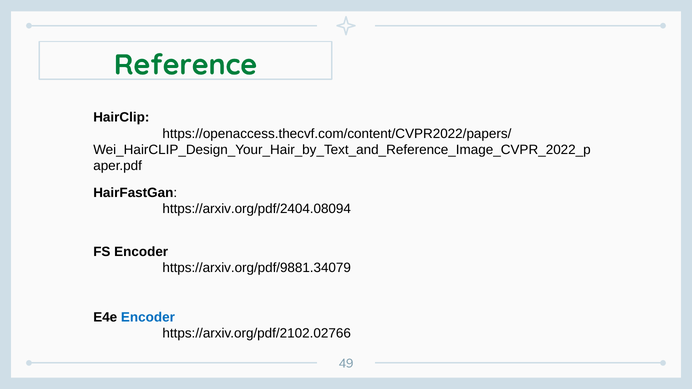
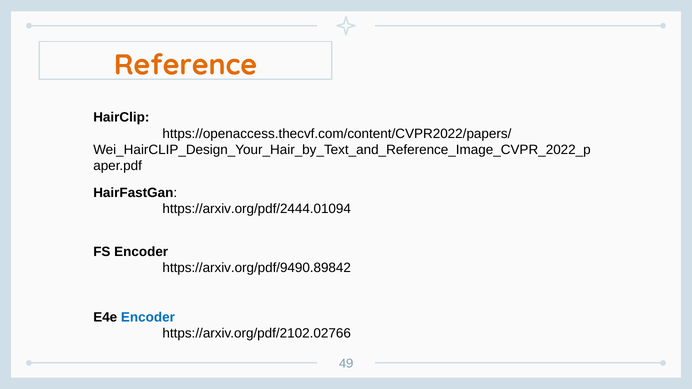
Reference colour: green -> orange
https://arxiv.org/pdf/2404.08094: https://arxiv.org/pdf/2404.08094 -> https://arxiv.org/pdf/2444.01094
https://arxiv.org/pdf/9881.34079: https://arxiv.org/pdf/9881.34079 -> https://arxiv.org/pdf/9490.89842
